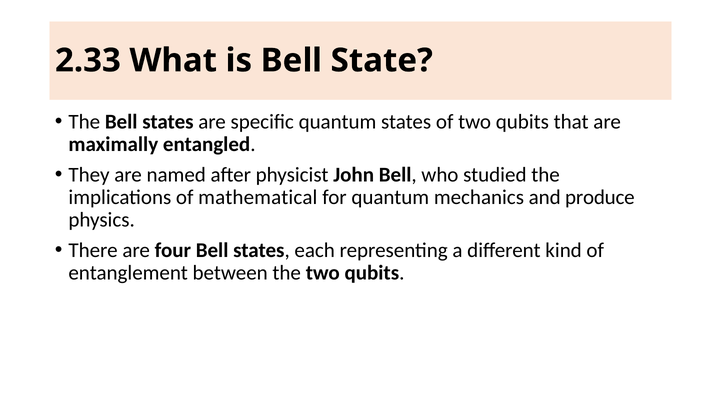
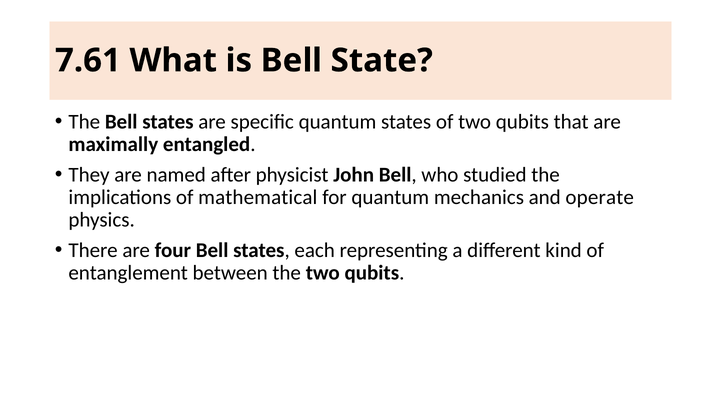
2.33: 2.33 -> 7.61
produce: produce -> operate
